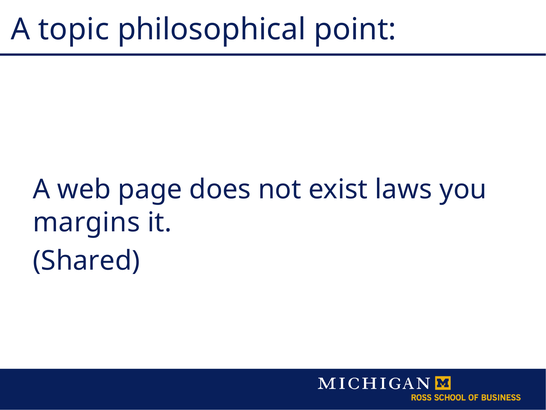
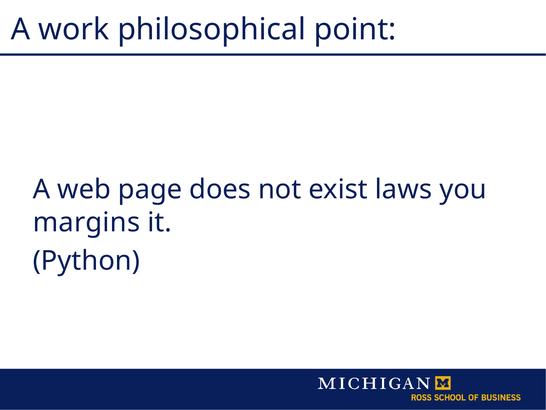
topic: topic -> work
Shared: Shared -> Python
